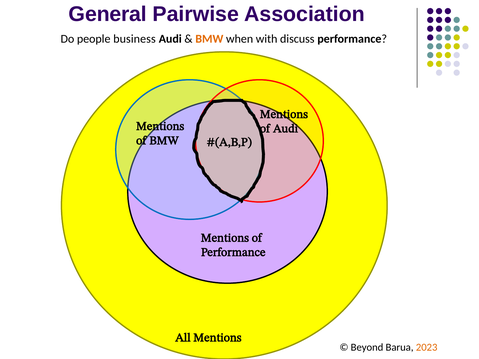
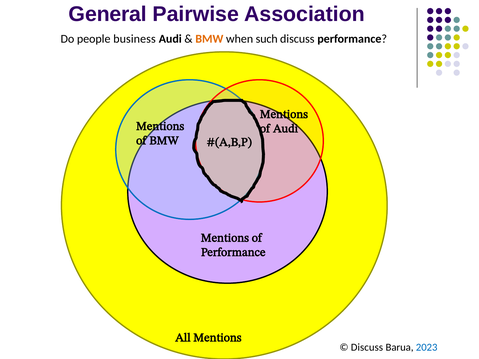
with: with -> such
Beyond at (367, 348): Beyond -> Discuss
2023 colour: orange -> blue
